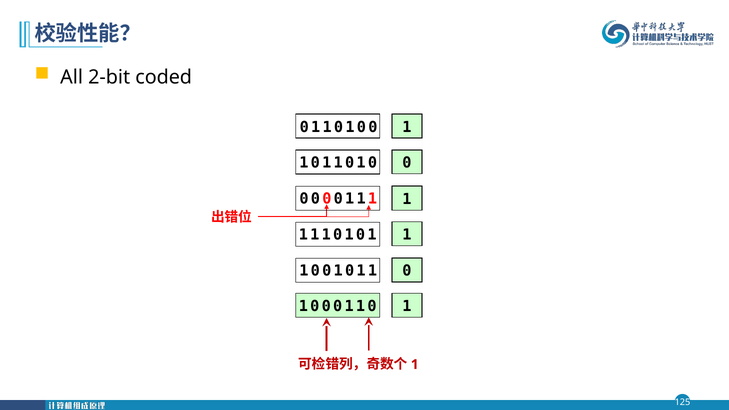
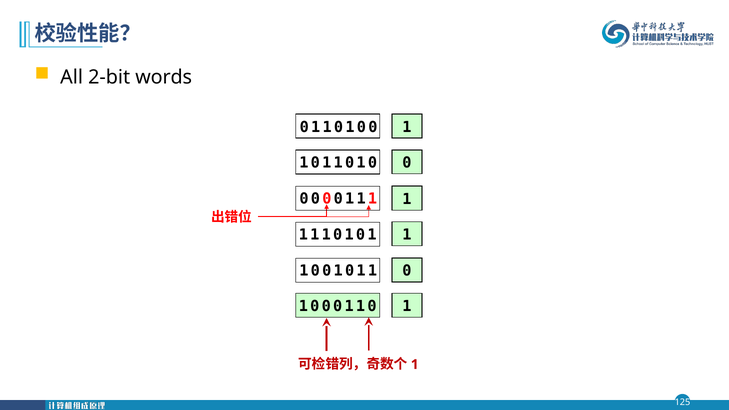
coded: coded -> words
